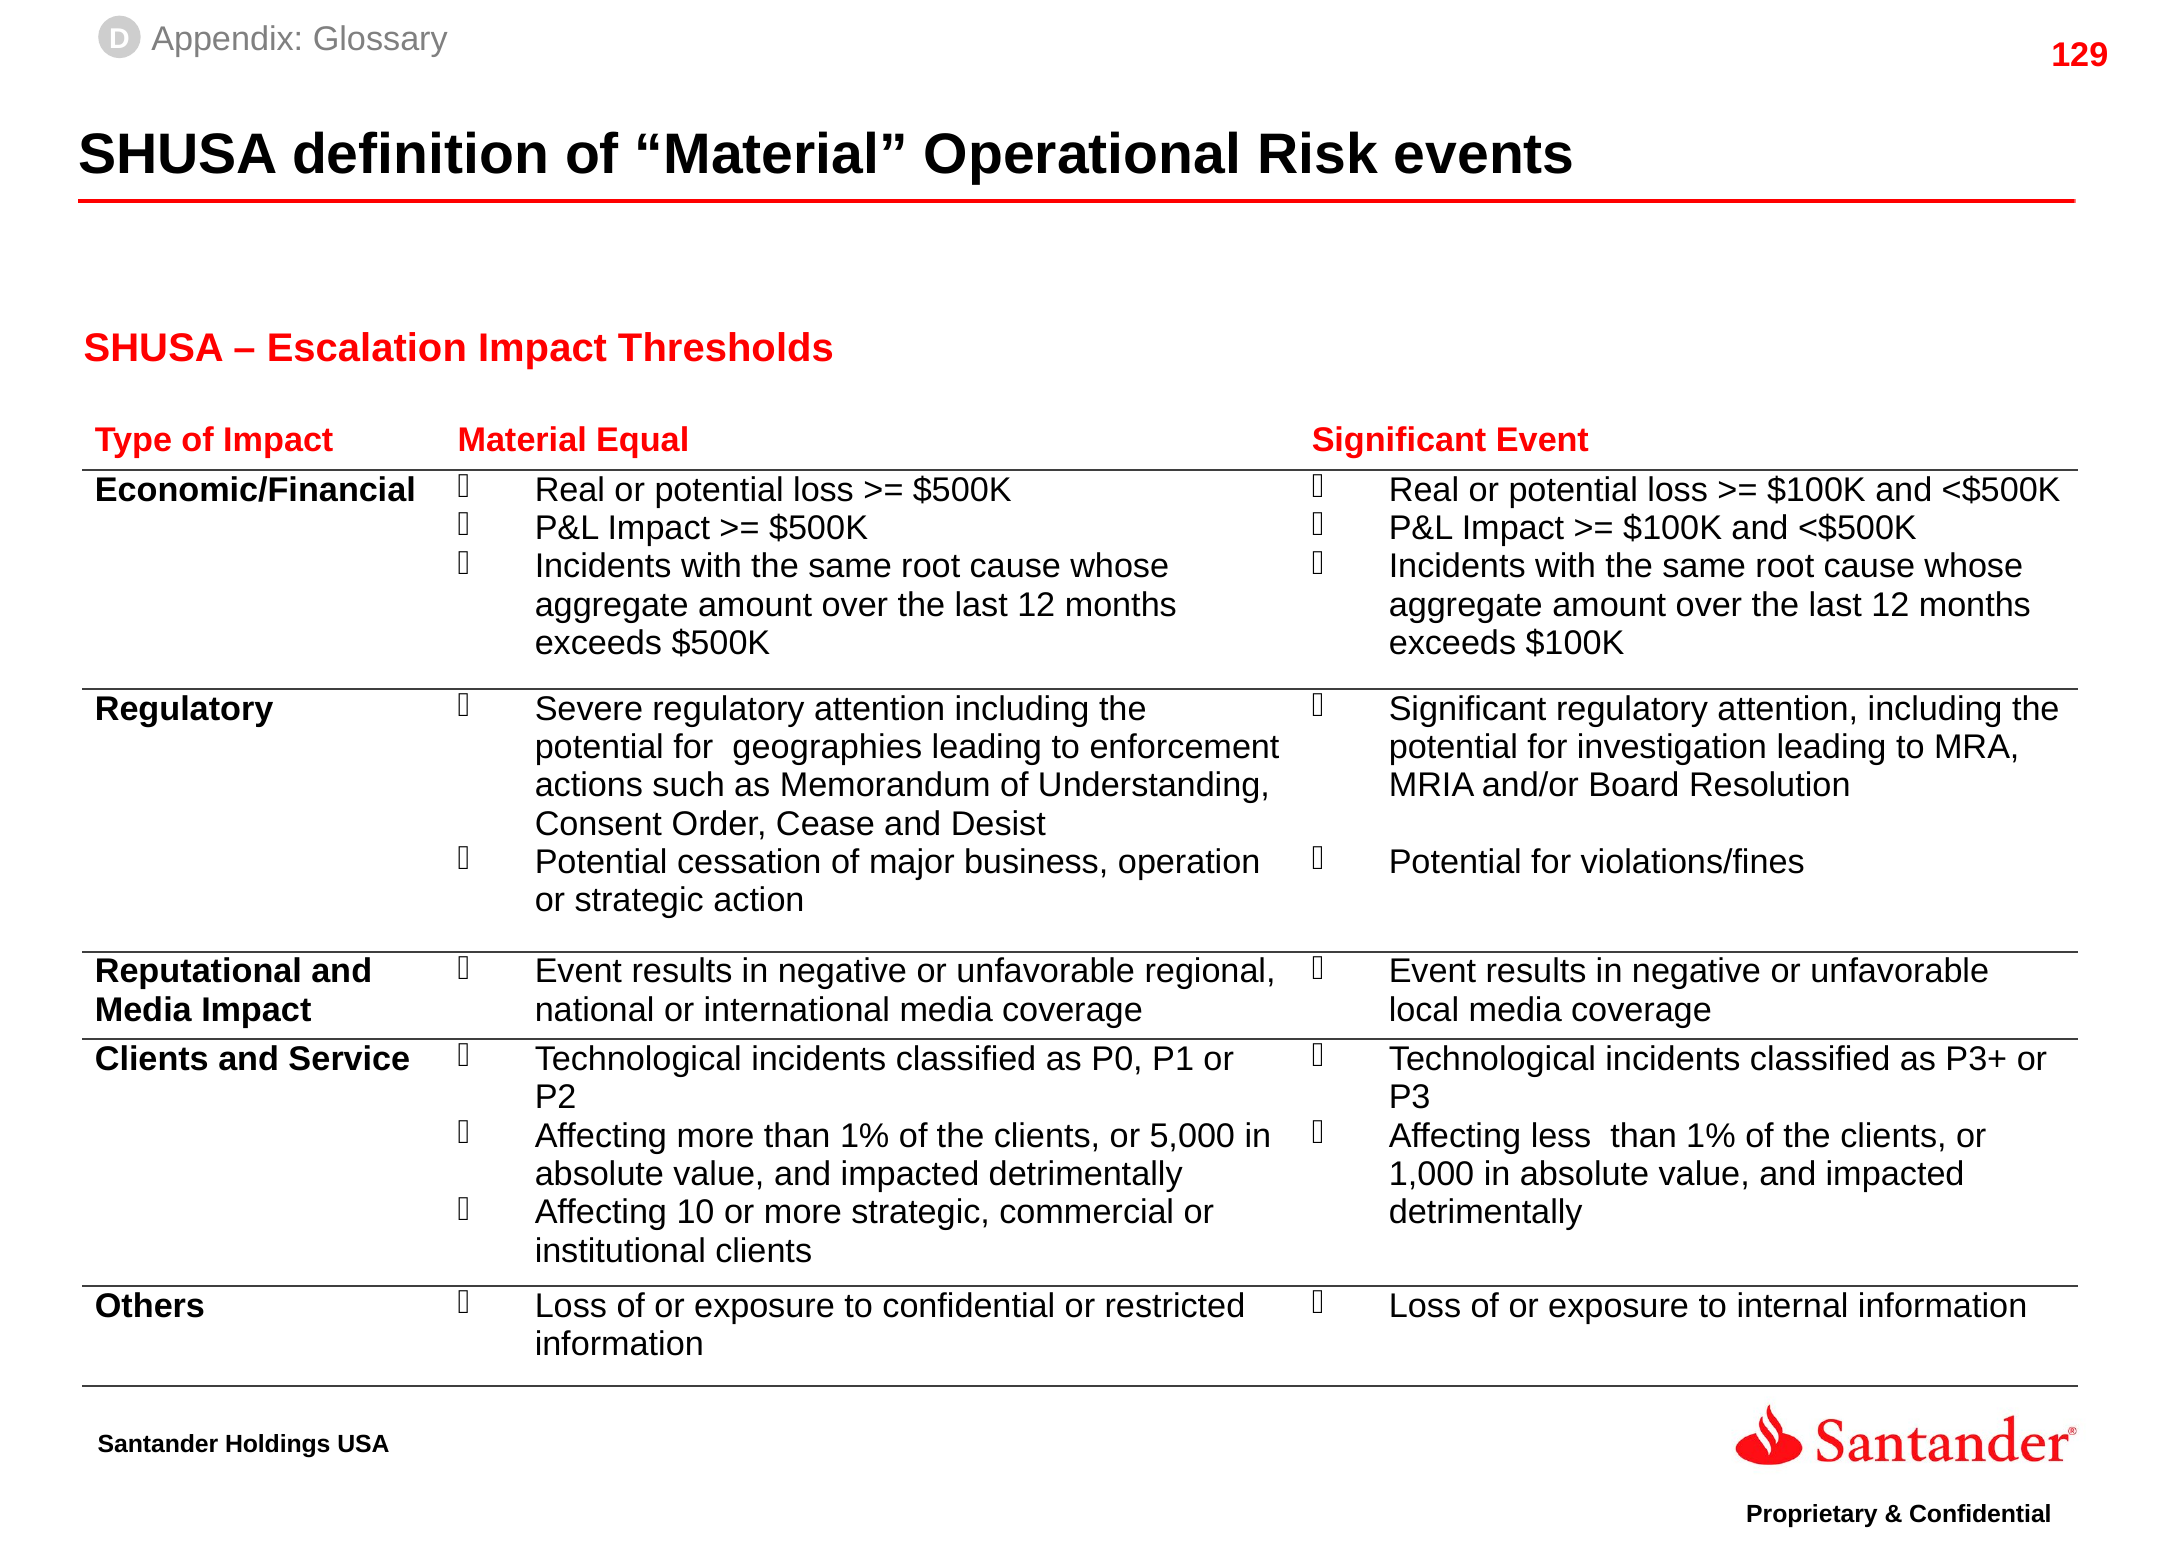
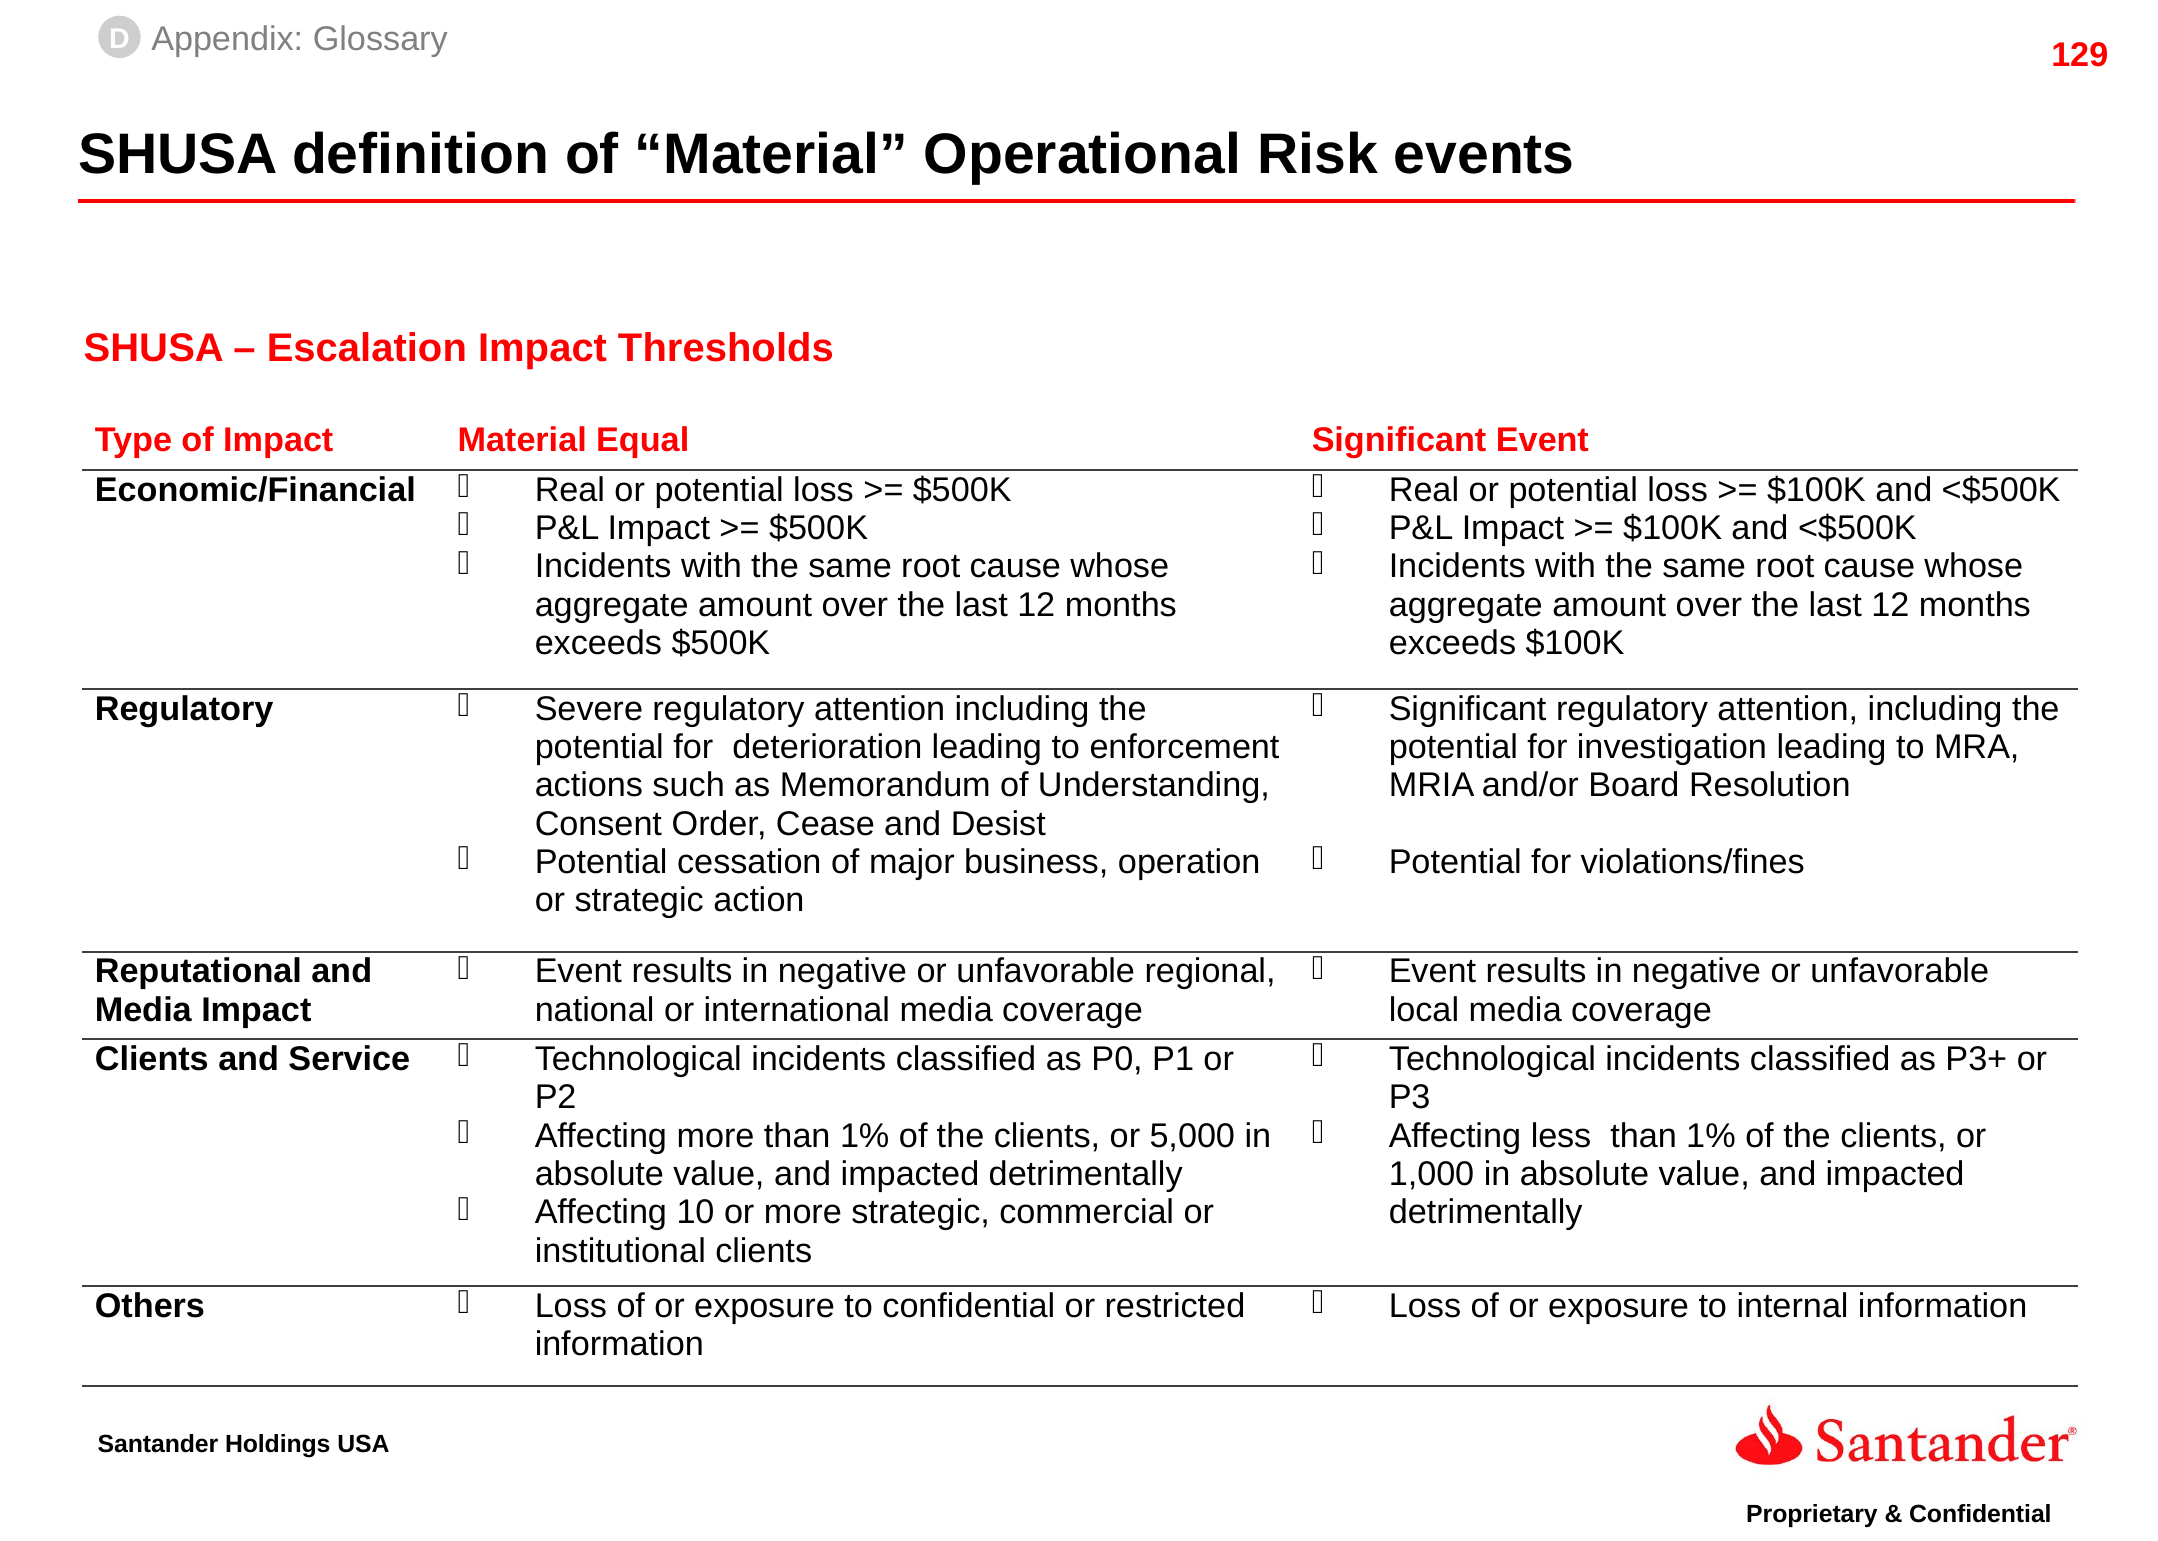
geographies: geographies -> deterioration
